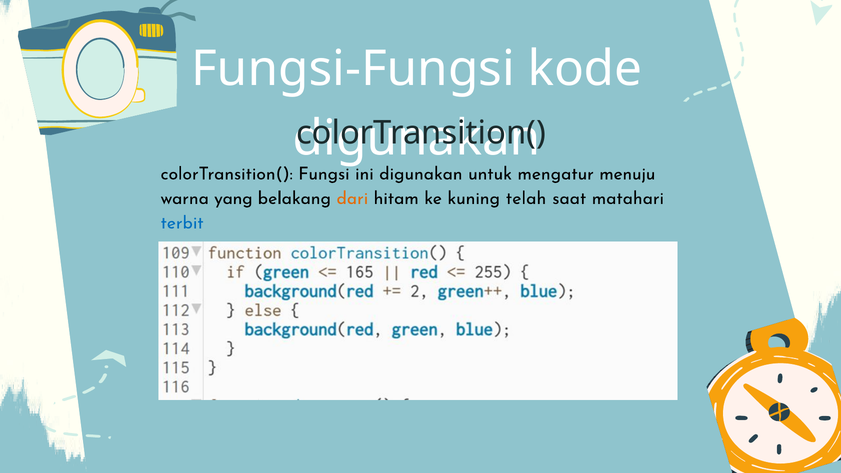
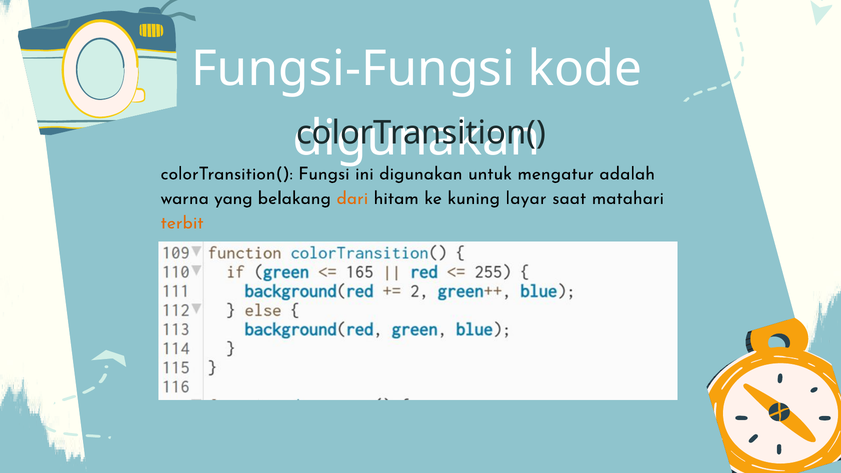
menuju: menuju -> adalah
telah: telah -> layar
terbit colour: blue -> orange
